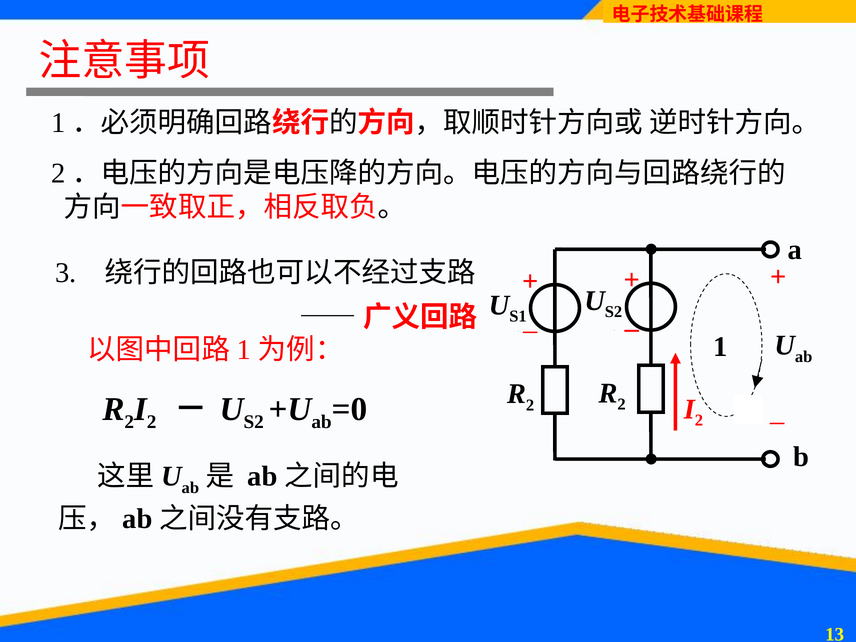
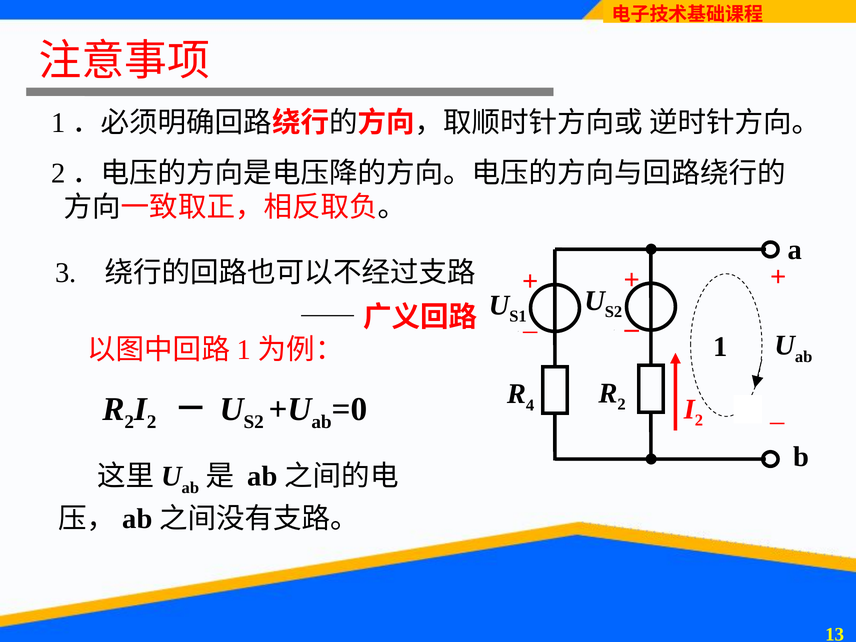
2 at (530, 405): 2 -> 4
